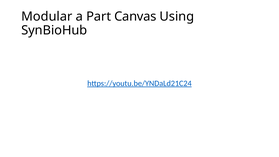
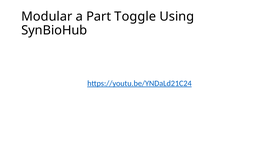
Canvas: Canvas -> Toggle
